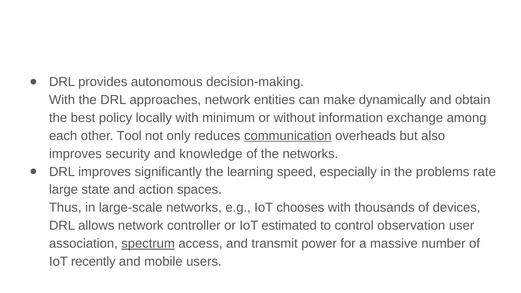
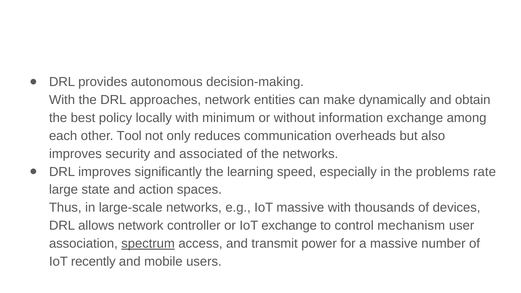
communication underline: present -> none
knowledge: knowledge -> associated
IoT chooses: chooses -> massive
IoT estimated: estimated -> exchange
observation: observation -> mechanism
